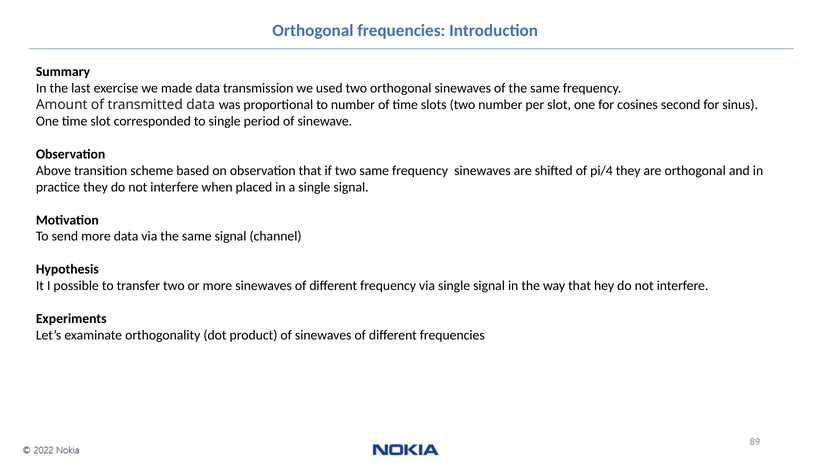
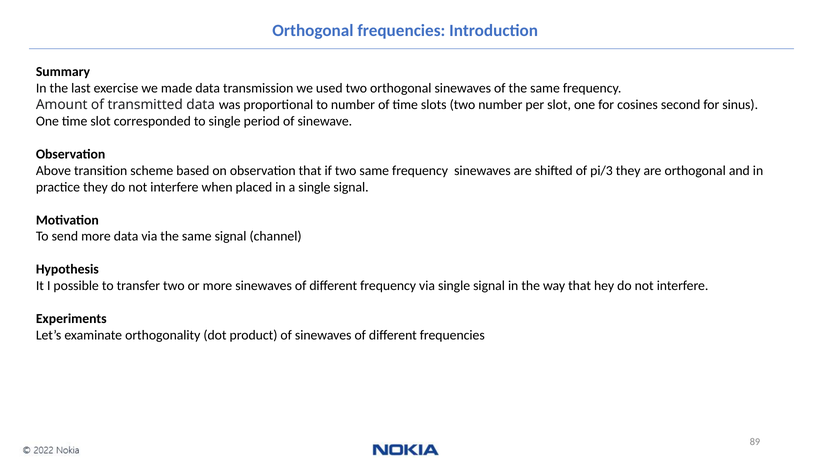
pi/4: pi/4 -> pi/3
